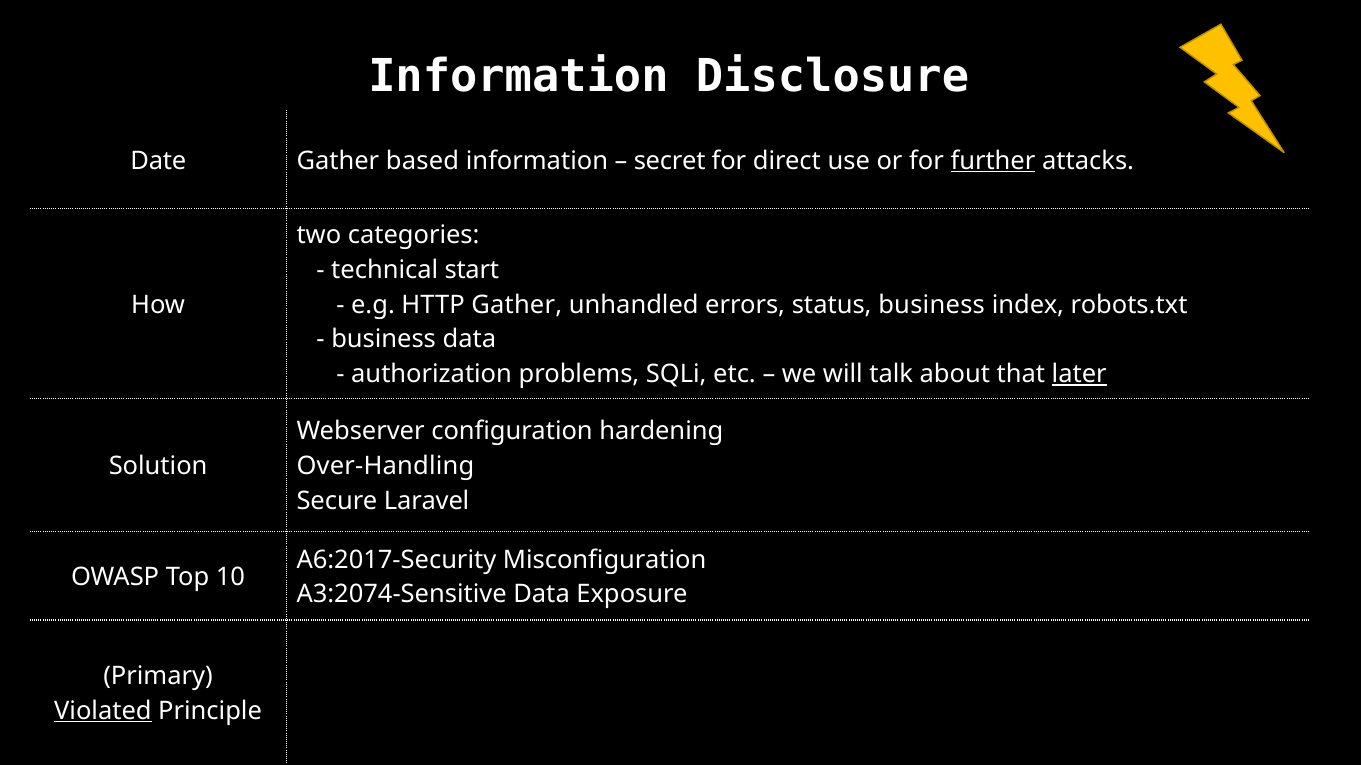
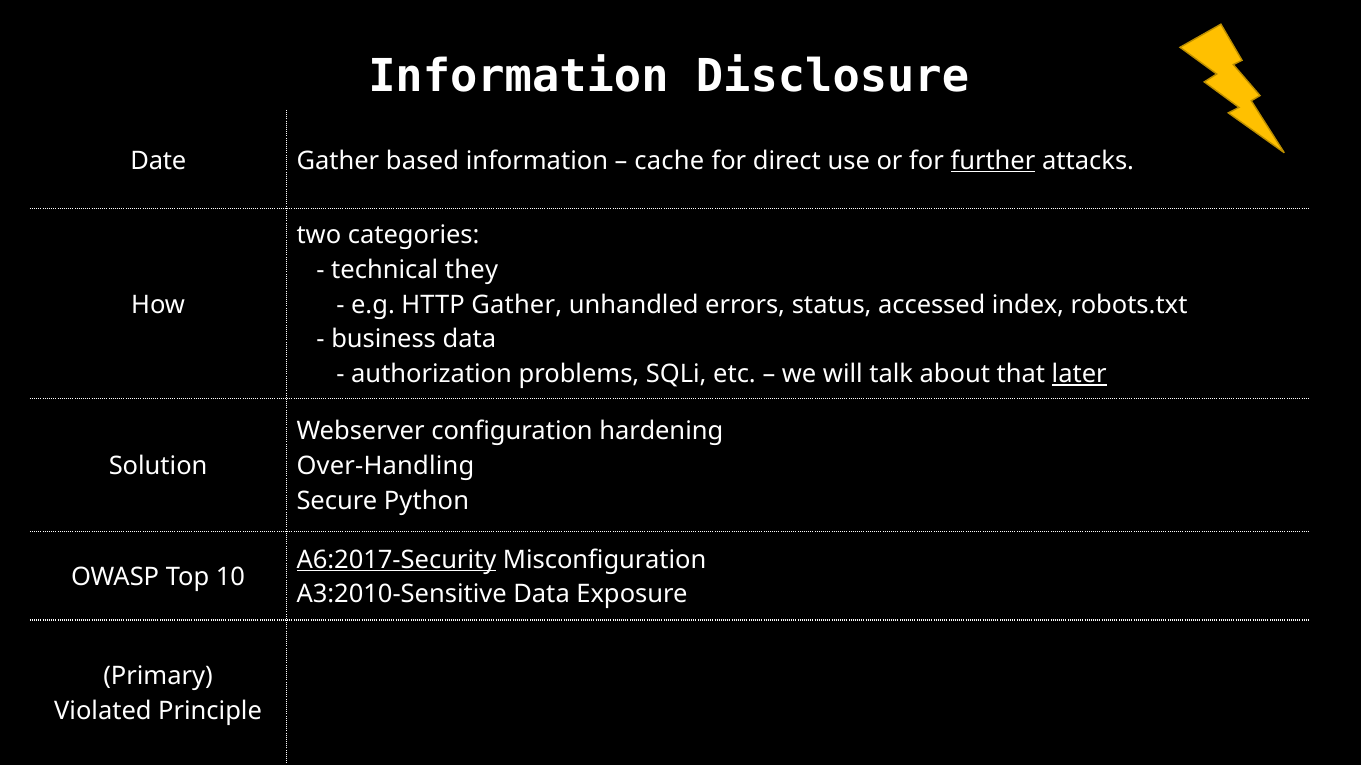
secret: secret -> cache
start: start -> they
status business: business -> accessed
Laravel: Laravel -> Python
A6:2017-Security underline: none -> present
A3:2074-Sensitive: A3:2074-Sensitive -> A3:2010-Sensitive
Violated underline: present -> none
